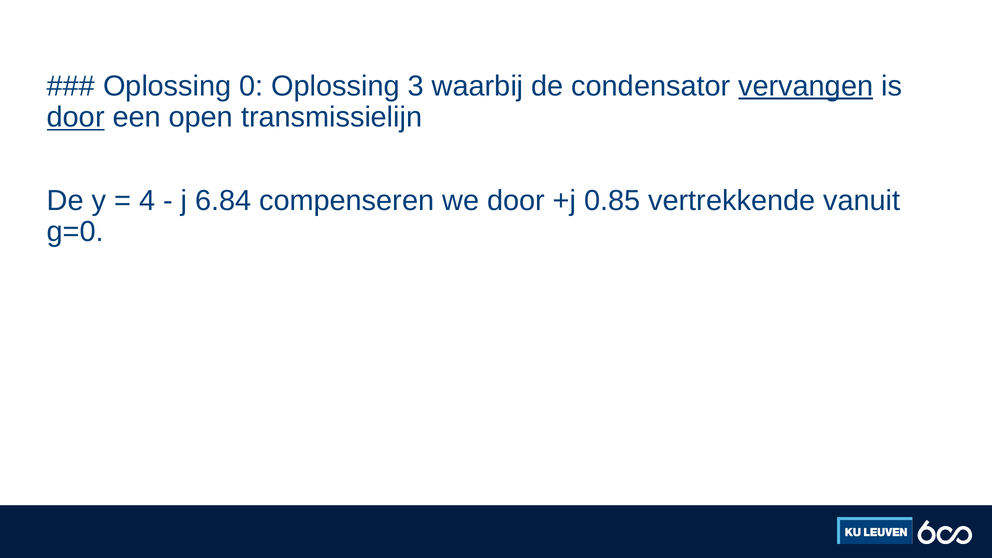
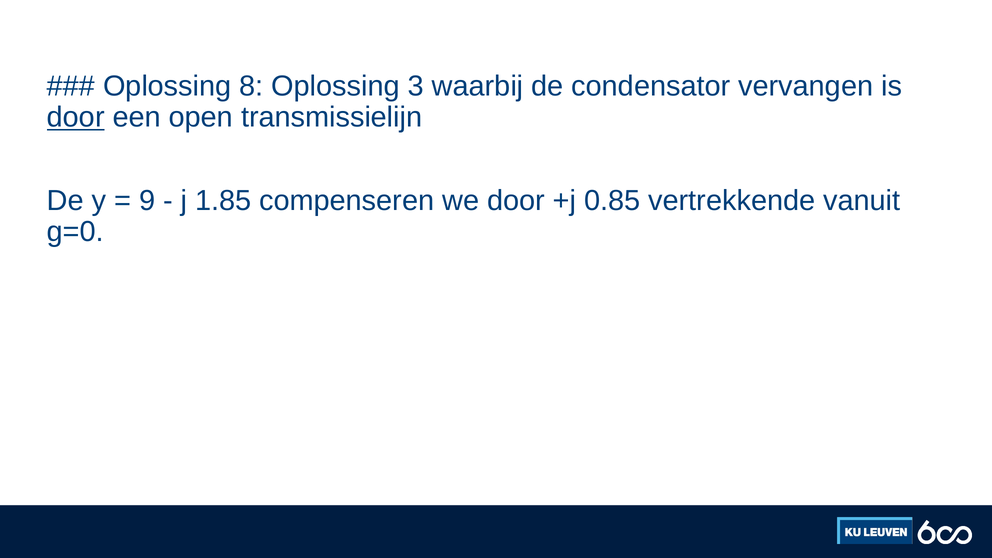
0: 0 -> 8
vervangen underline: present -> none
4: 4 -> 9
6.84: 6.84 -> 1.85
